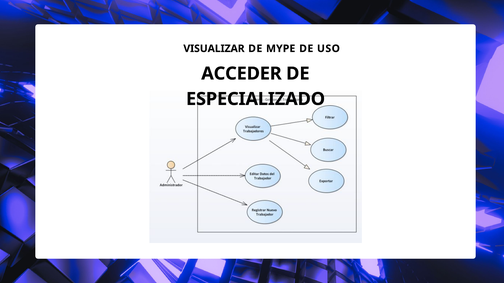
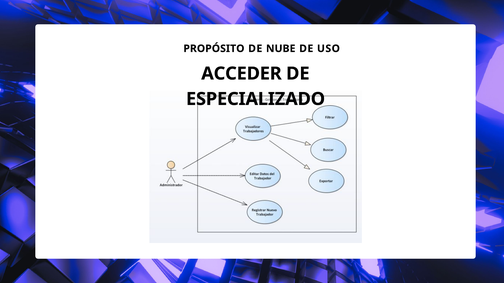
VISUALIZAR: VISUALIZAR -> PROPÓSITO
MYPE: MYPE -> NUBE
